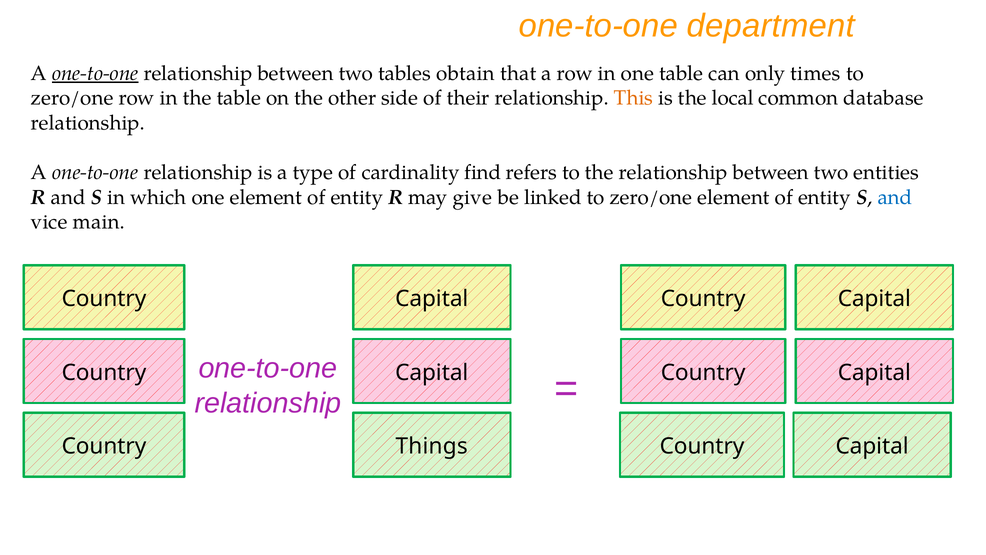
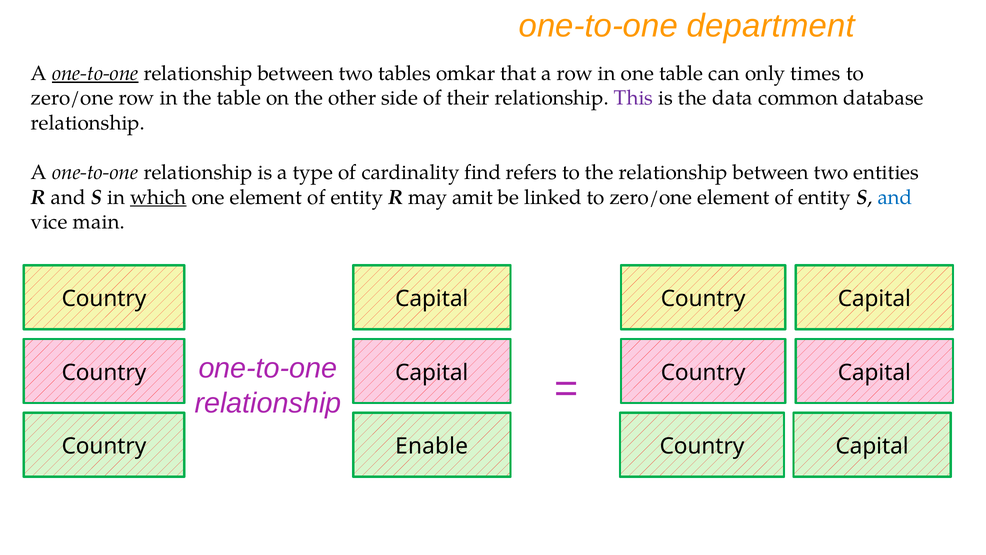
obtain: obtain -> omkar
This colour: orange -> purple
local: local -> data
which underline: none -> present
give: give -> amit
Things: Things -> Enable
